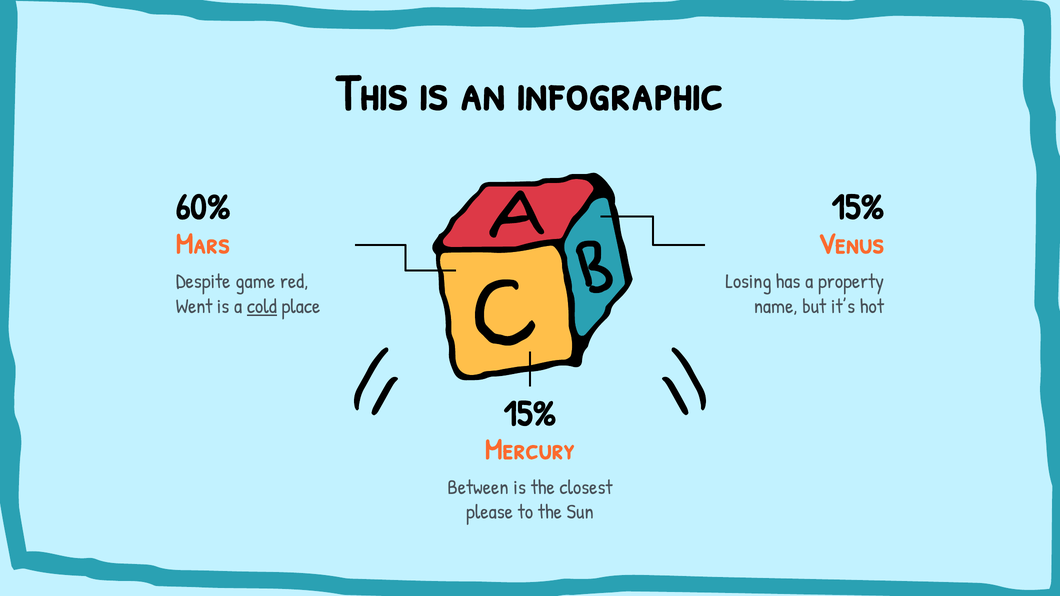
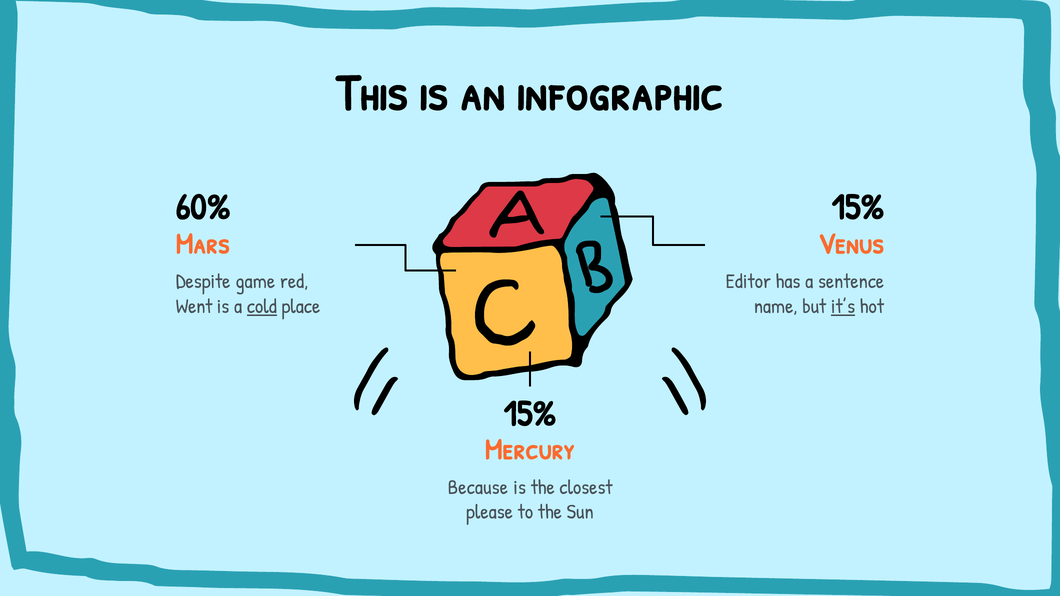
Losing: Losing -> Editor
property: property -> sentence
it’s underline: none -> present
Between: Between -> Because
